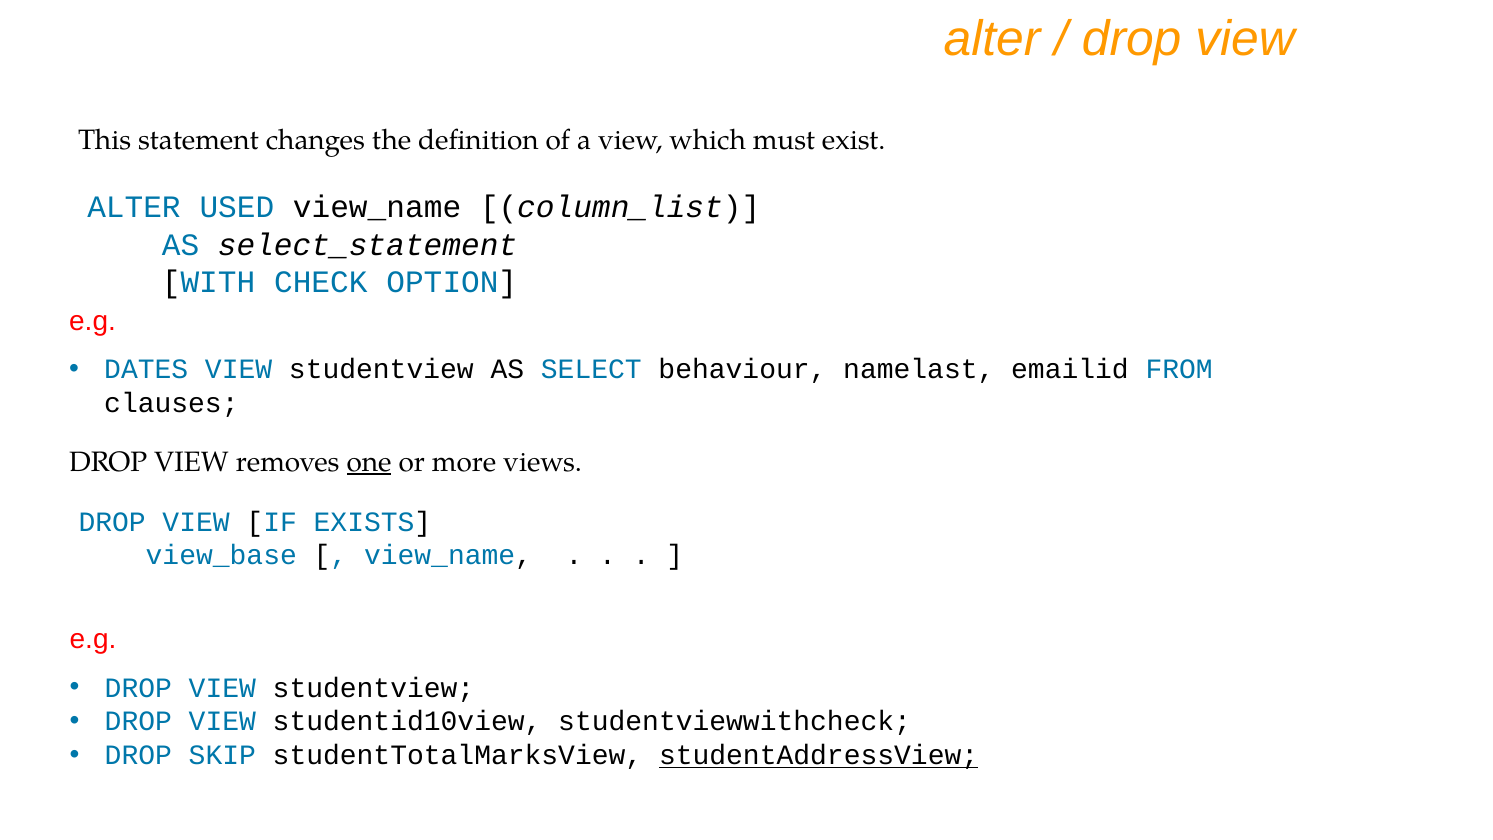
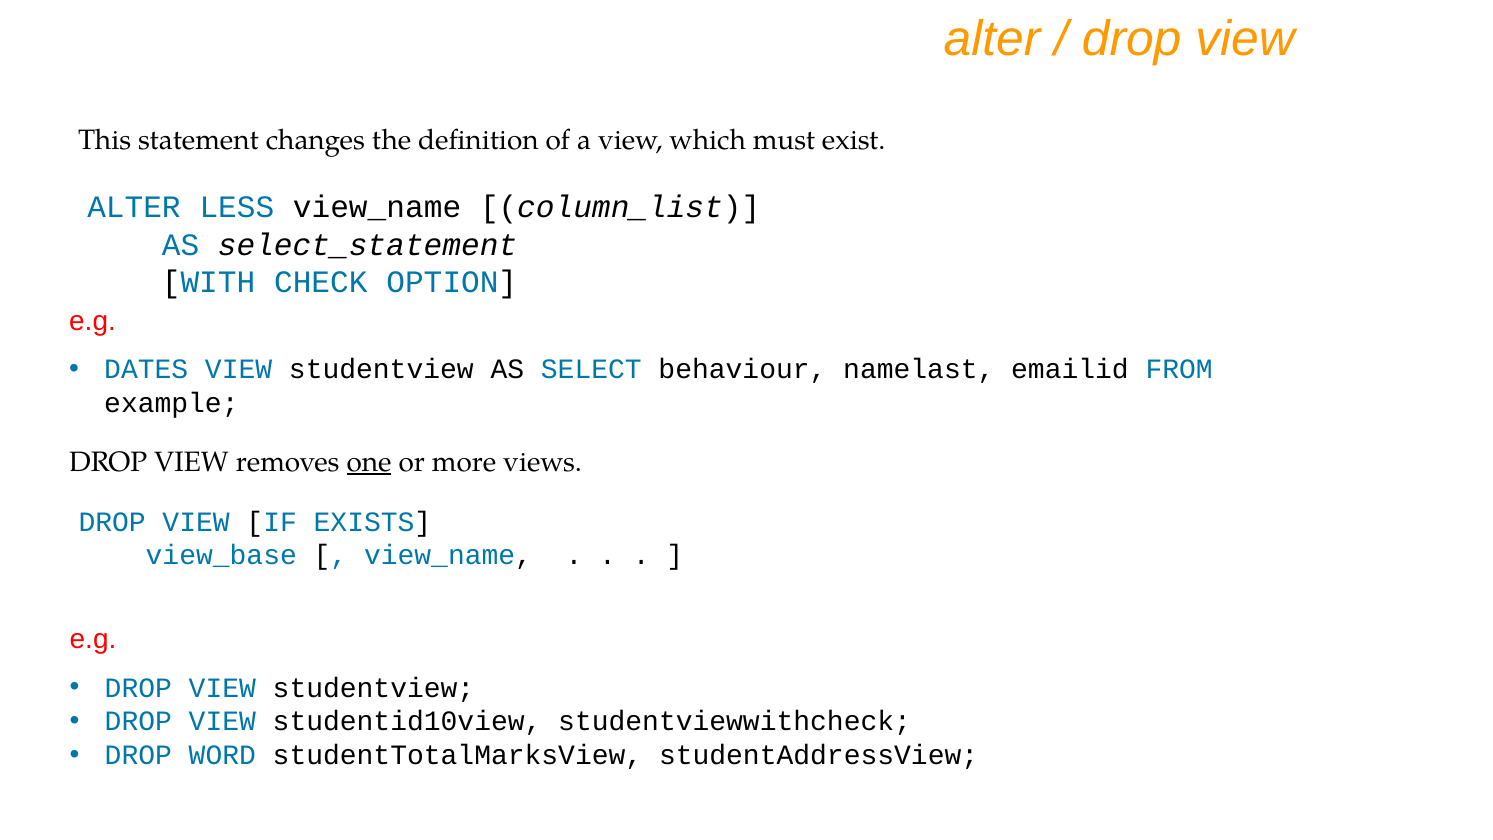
USED: USED -> LESS
clauses: clauses -> example
SKIP: SKIP -> WORD
studentAddressView underline: present -> none
